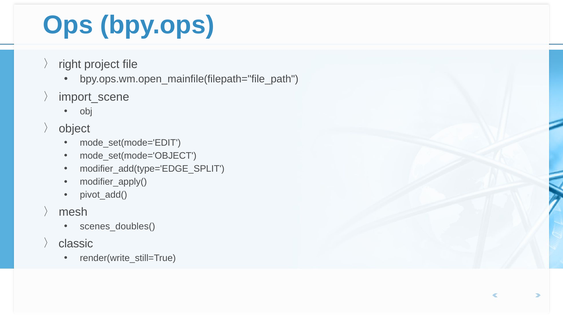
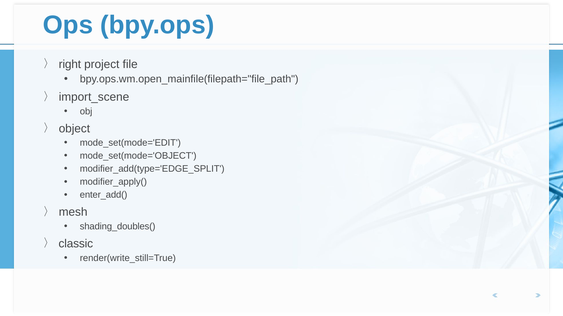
pivot_add(: pivot_add( -> enter_add(
scenes_doubles(: scenes_doubles( -> shading_doubles(
